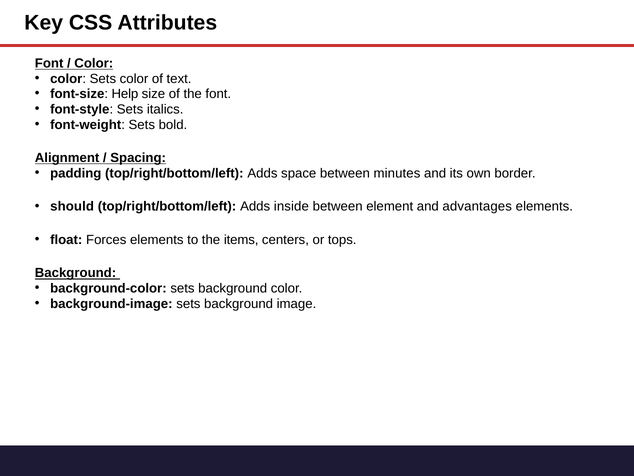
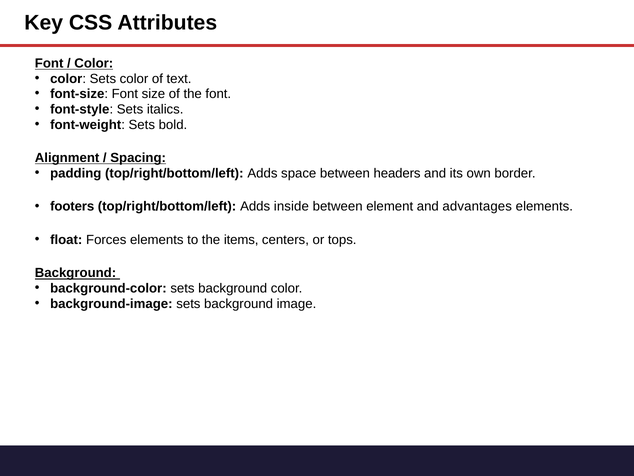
font-size Help: Help -> Font
minutes: minutes -> headers
should: should -> footers
